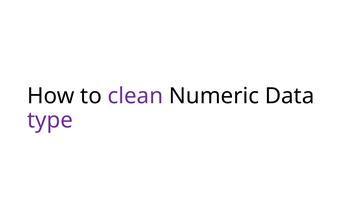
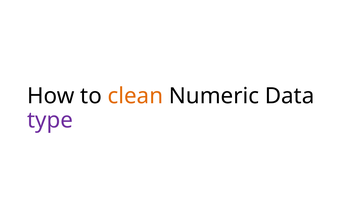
clean colour: purple -> orange
